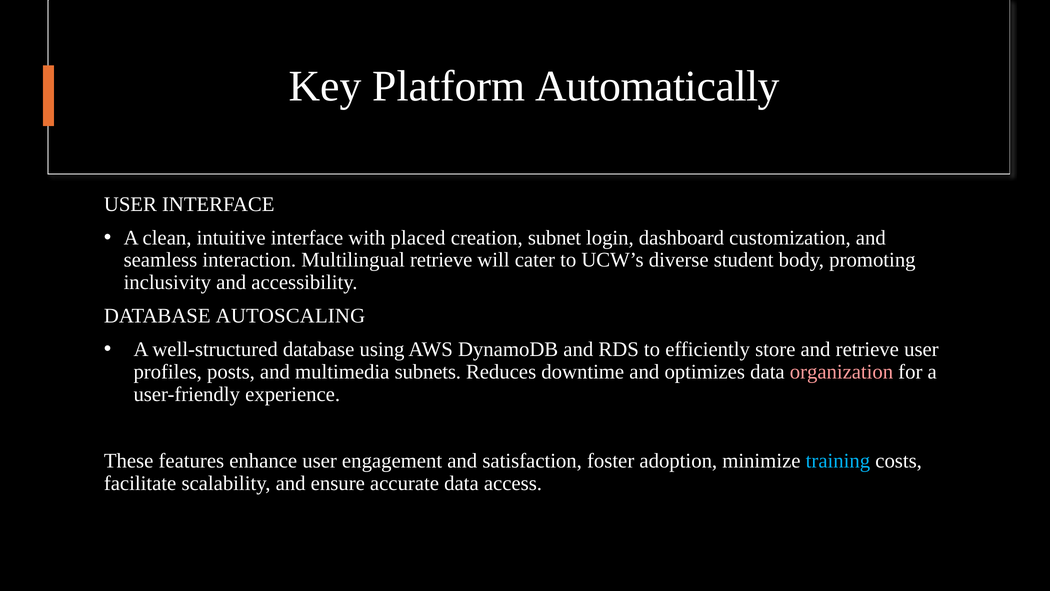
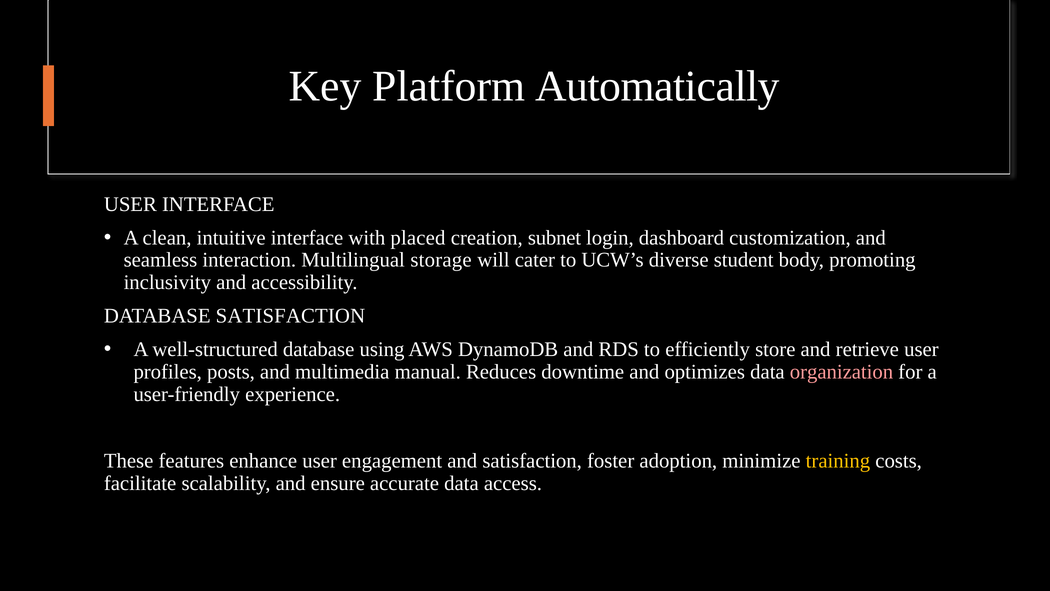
Multilingual retrieve: retrieve -> storage
DATABASE AUTOSCALING: AUTOSCALING -> SATISFACTION
subnets: subnets -> manual
training colour: light blue -> yellow
